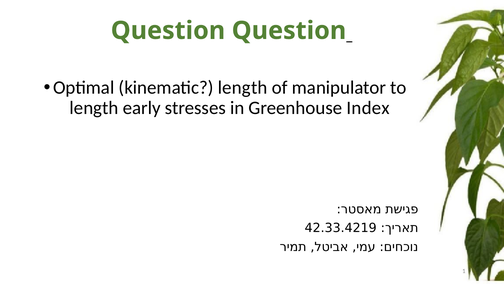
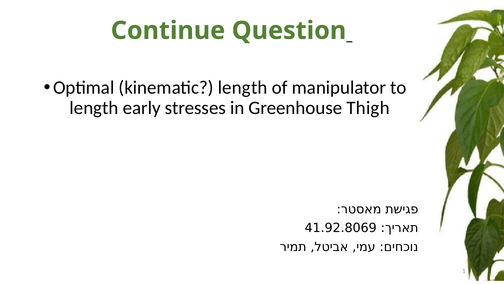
Question at (168, 31): Question -> Continue
Index: Index -> Thigh
42.33.4219: 42.33.4219 -> 41.92.8069
